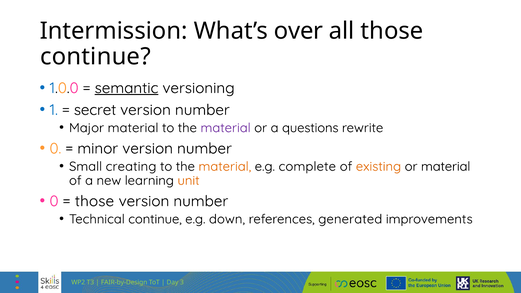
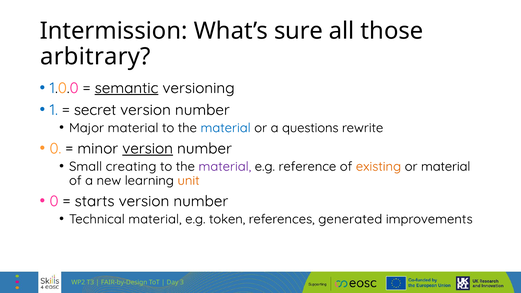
over: over -> sure
continue at (95, 57): continue -> arbitrary
material at (226, 128) colour: purple -> blue
version at (148, 149) underline: none -> present
material at (225, 167) colour: orange -> purple
complete: complete -> reference
those at (94, 201): those -> starts
Technical continue: continue -> material
down: down -> token
